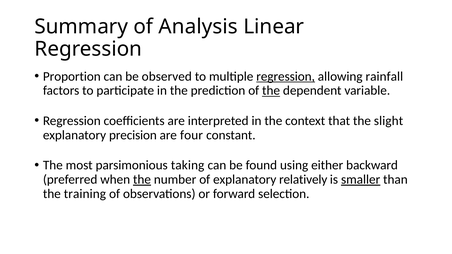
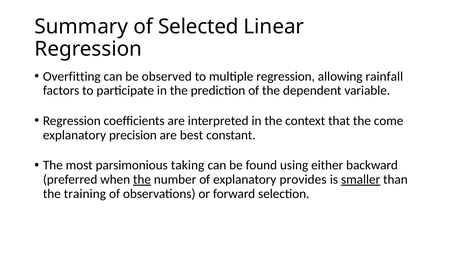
Analysis: Analysis -> Selected
Proportion: Proportion -> Overfitting
regression at (286, 76) underline: present -> none
the at (271, 91) underline: present -> none
slight: slight -> come
four: four -> best
relatively: relatively -> provides
